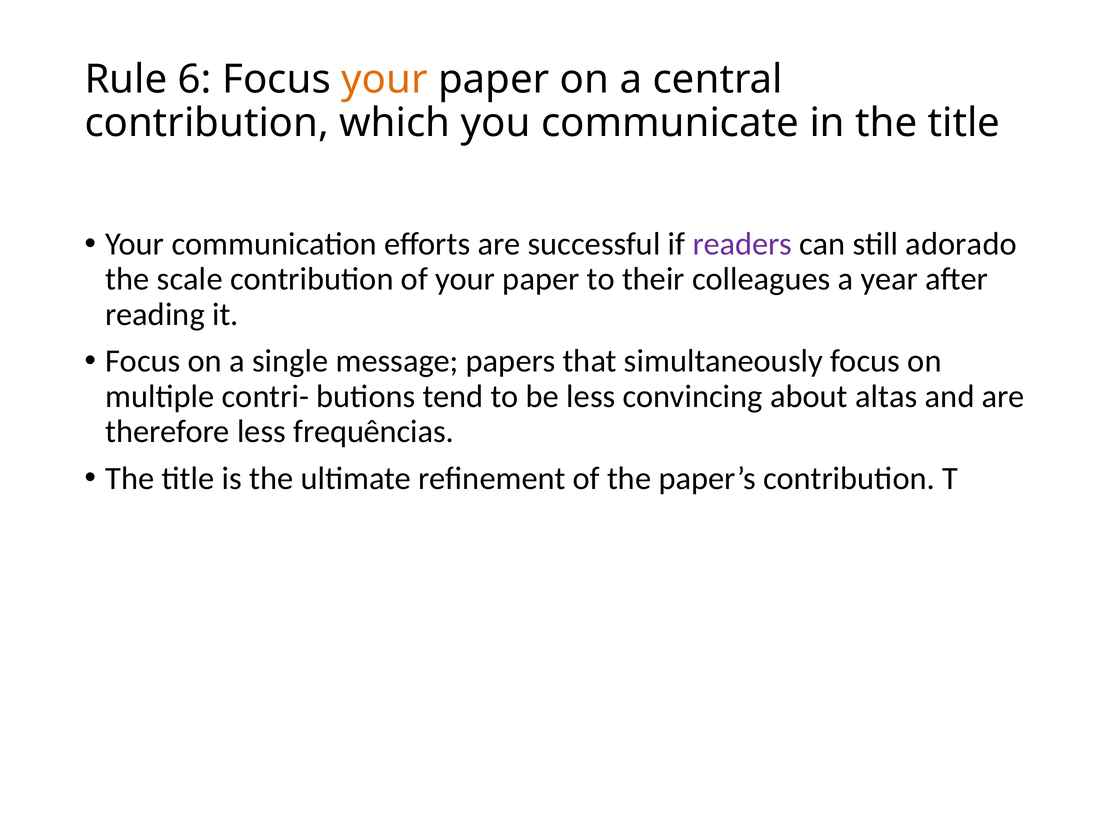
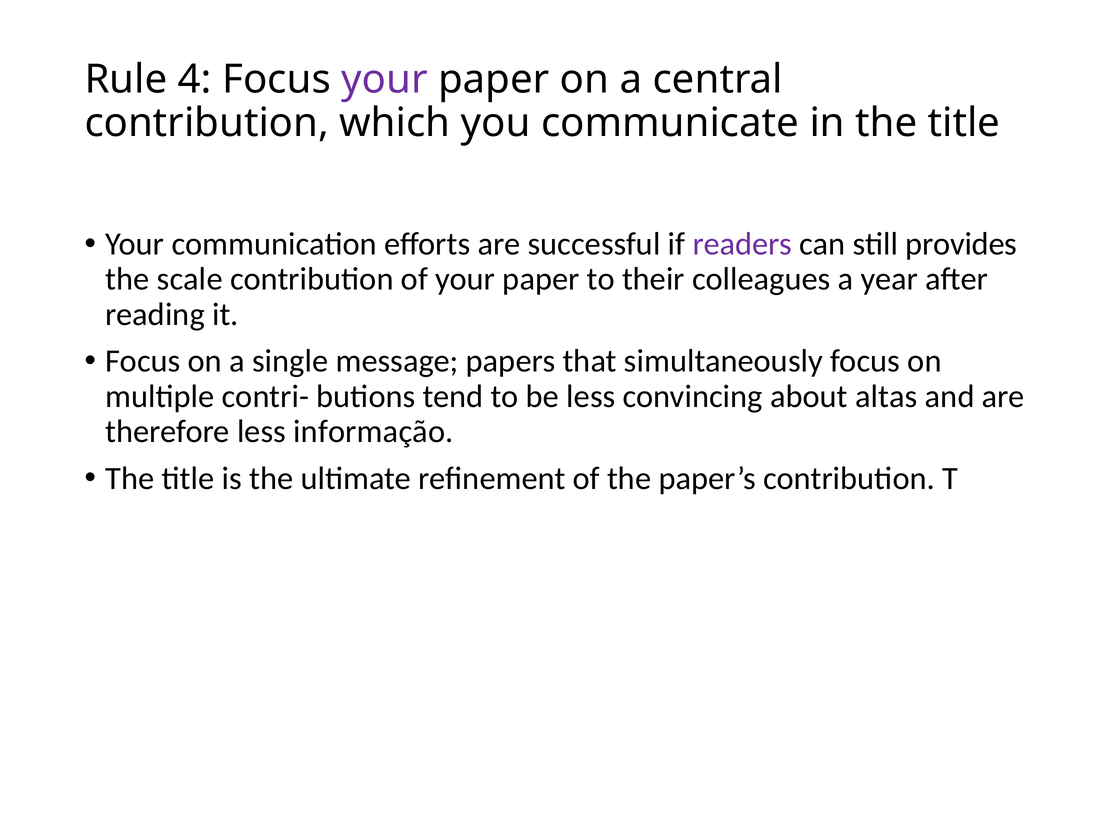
6: 6 -> 4
your at (384, 79) colour: orange -> purple
adorado: adorado -> provides
frequências: frequências -> informação
